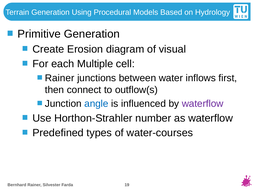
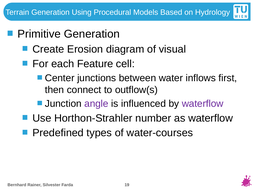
Multiple: Multiple -> Feature
Rainer at (60, 78): Rainer -> Center
angle colour: blue -> purple
